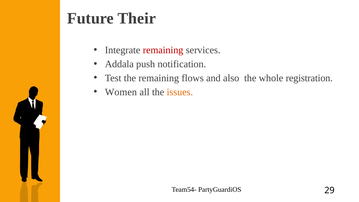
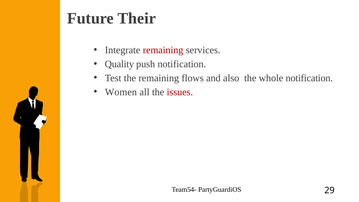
Addala: Addala -> Quality
whole registration: registration -> notification
issues colour: orange -> red
